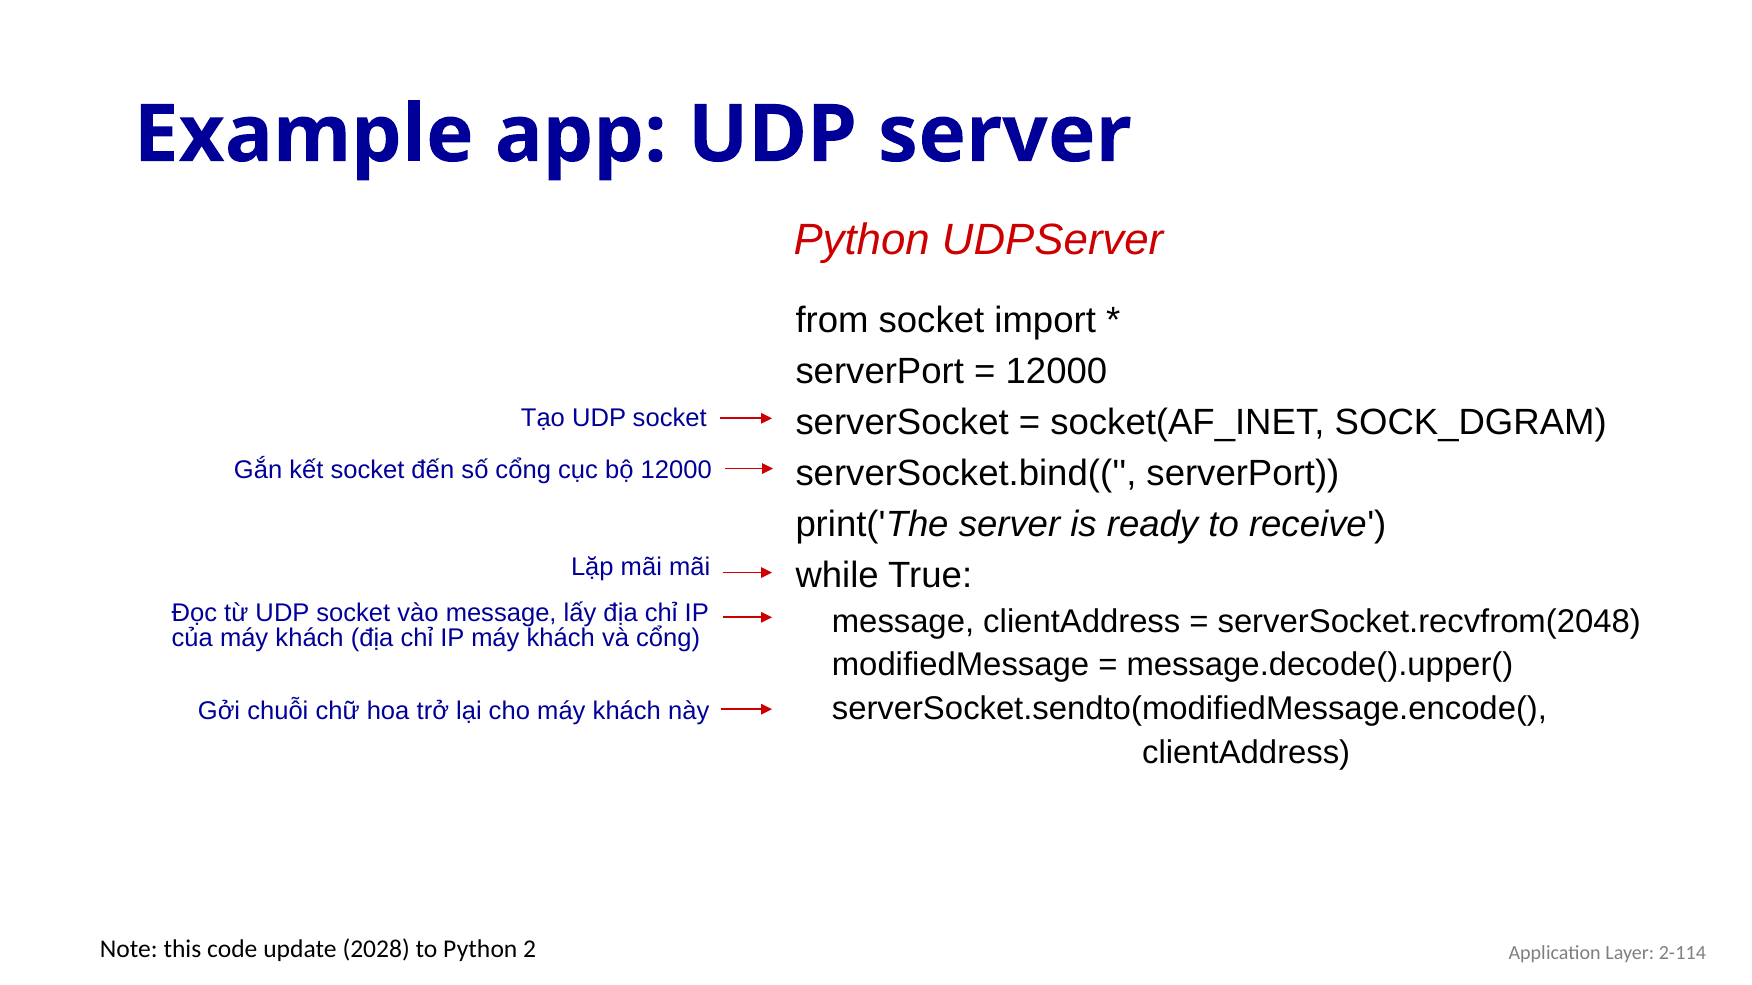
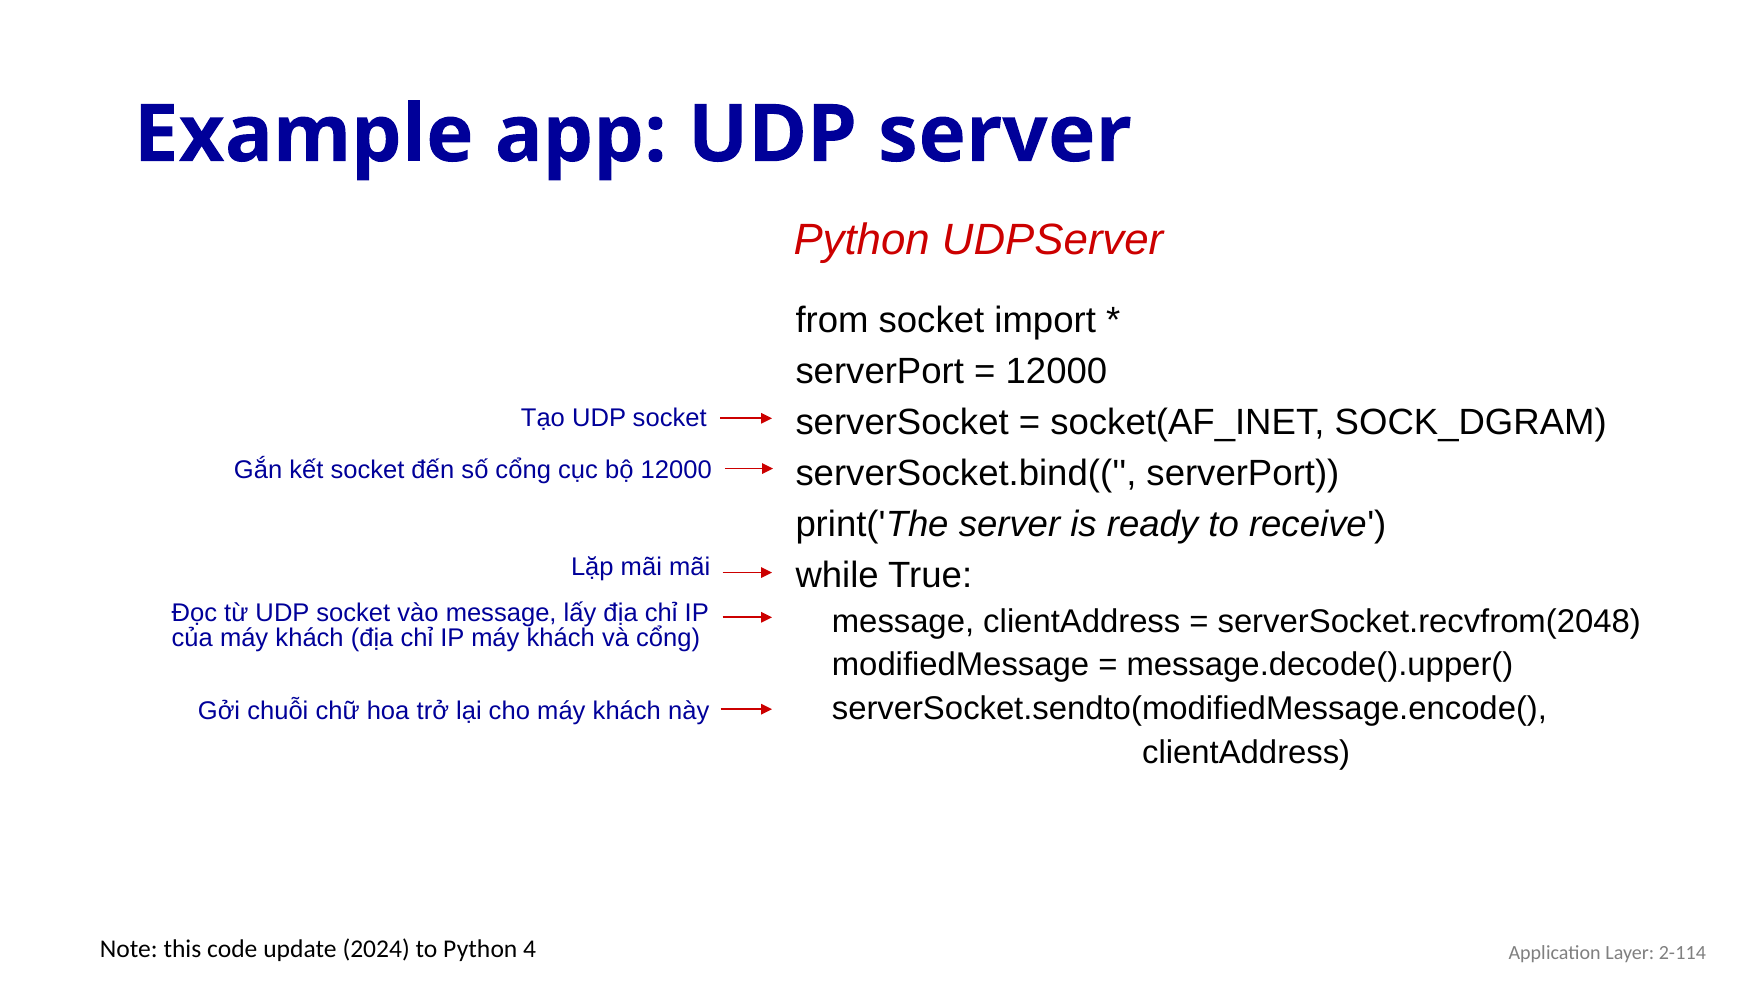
2028: 2028 -> 2024
2: 2 -> 4
